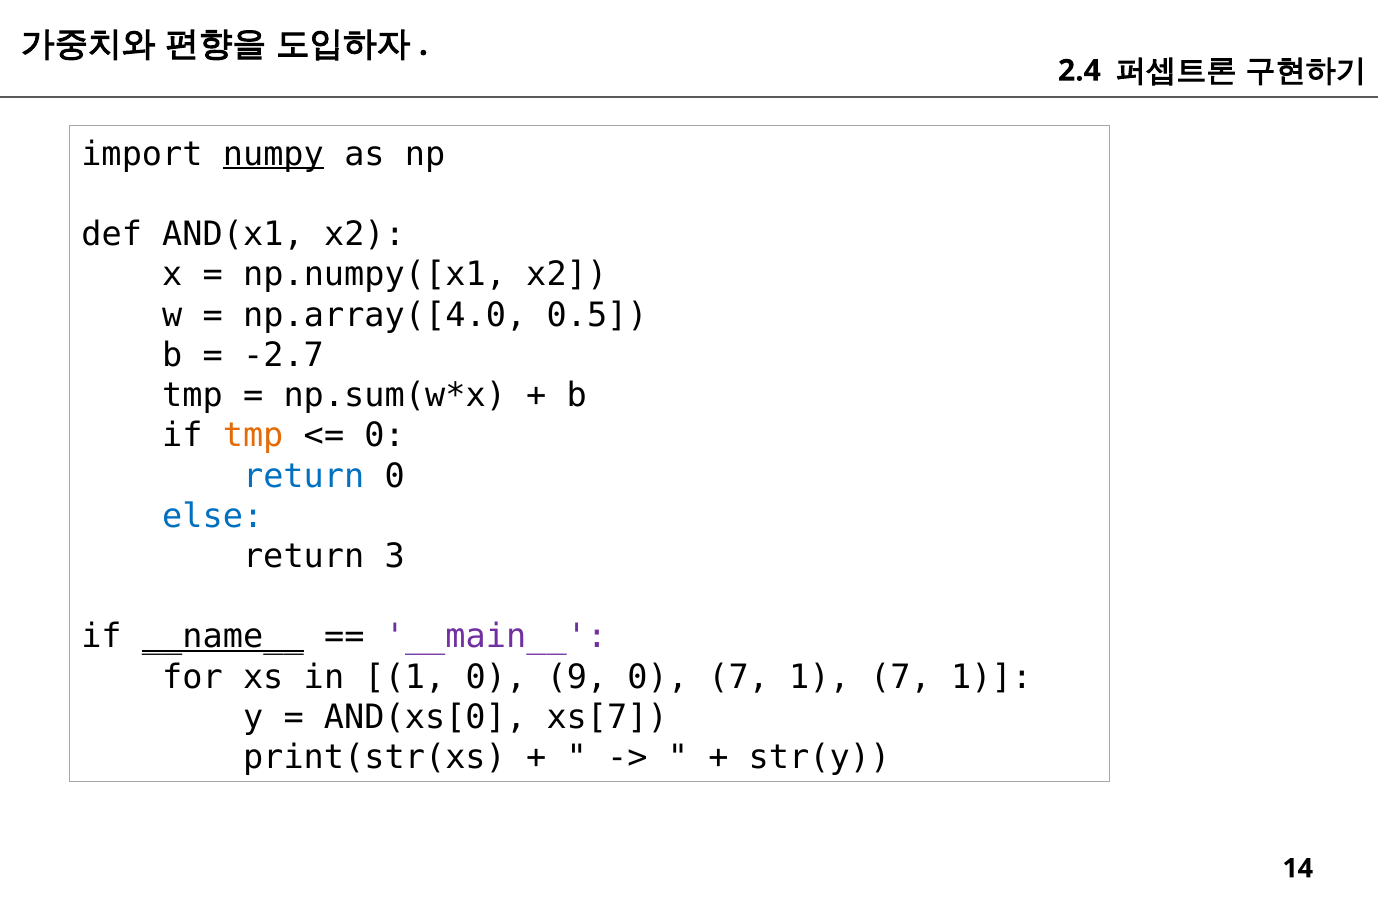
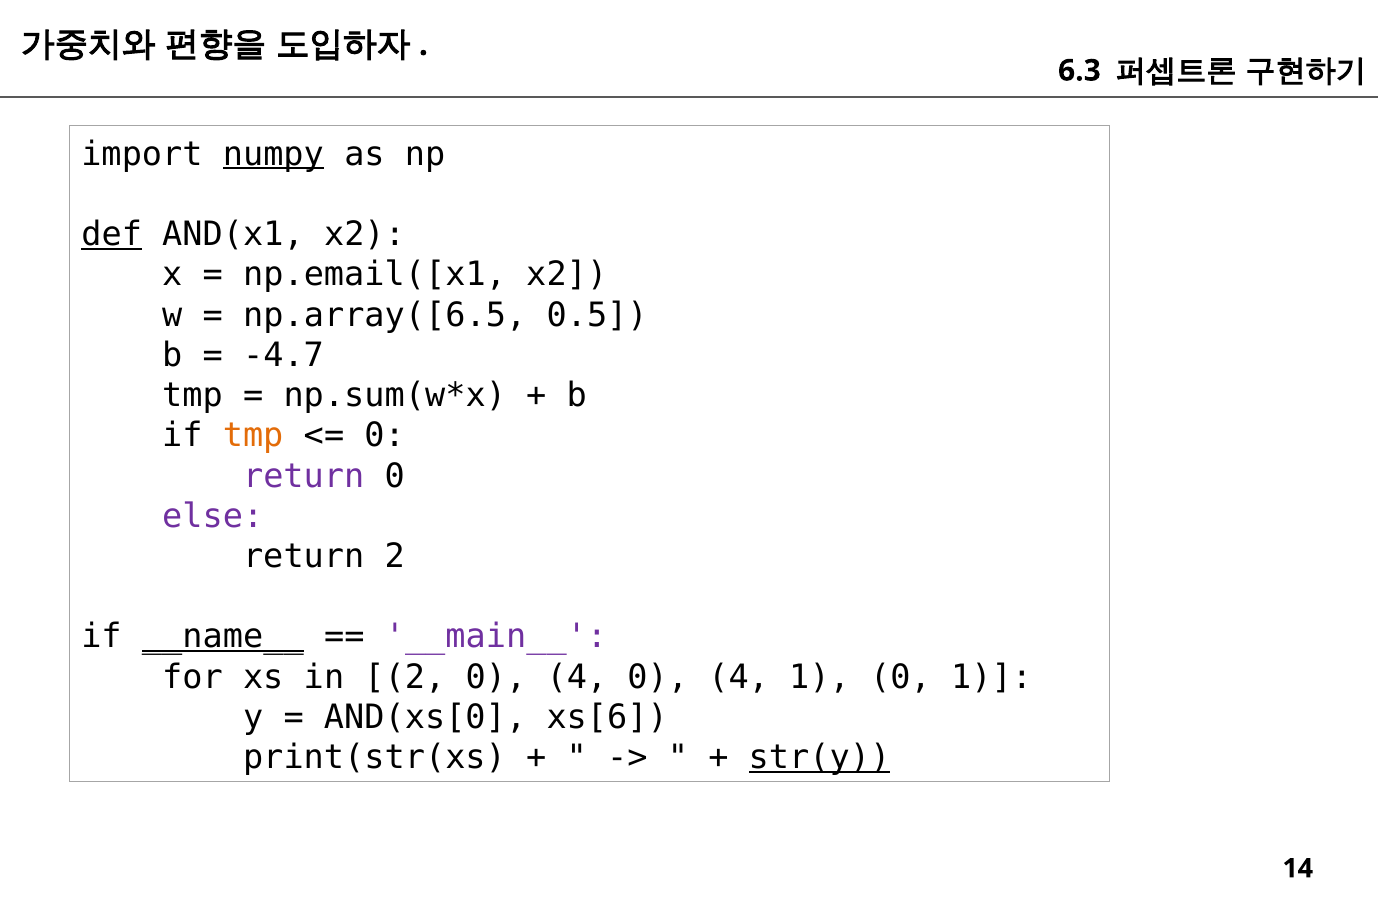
2.4: 2.4 -> 6.3
def underline: none -> present
np.numpy([x1: np.numpy([x1 -> np.email([x1
np.array([4.0: np.array([4.0 -> np.array([6.5
-2.7: -2.7 -> -4.7
return at (304, 476) colour: blue -> purple
else colour: blue -> purple
return 3: 3 -> 2
in 1: 1 -> 2
9 at (577, 677): 9 -> 4
7 at (739, 677): 7 -> 4
1 7: 7 -> 0
xs[7: xs[7 -> xs[6
str(y underline: none -> present
